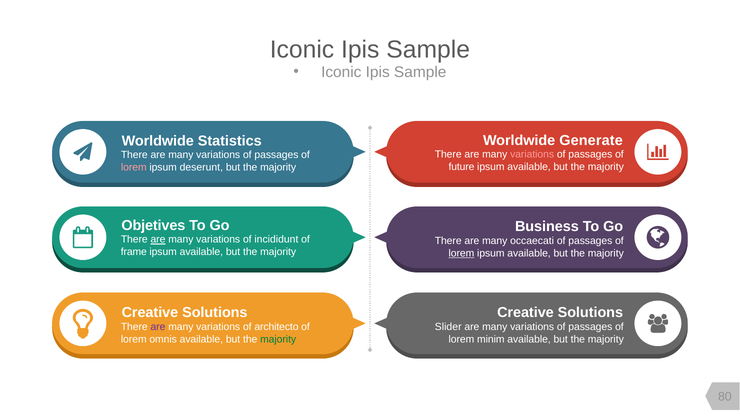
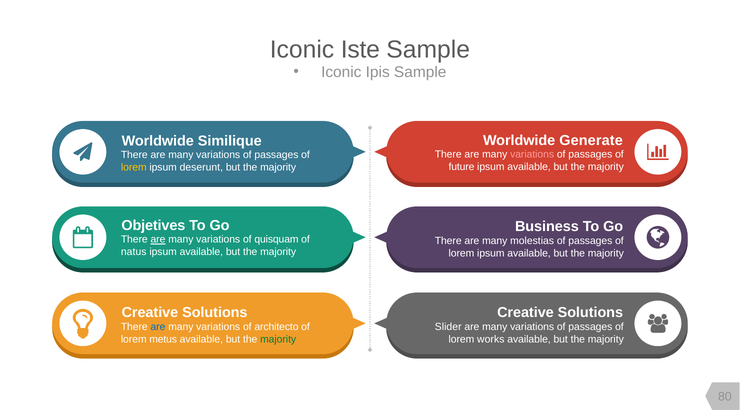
Ipis at (360, 50): Ipis -> Iste
Statistics: Statistics -> Similique
lorem at (134, 168) colour: pink -> yellow
incididunt: incididunt -> quisquam
occaecati: occaecati -> molestias
frame: frame -> natus
lorem at (461, 253) underline: present -> none
are at (158, 327) colour: purple -> blue
omnis: omnis -> metus
minim: minim -> works
